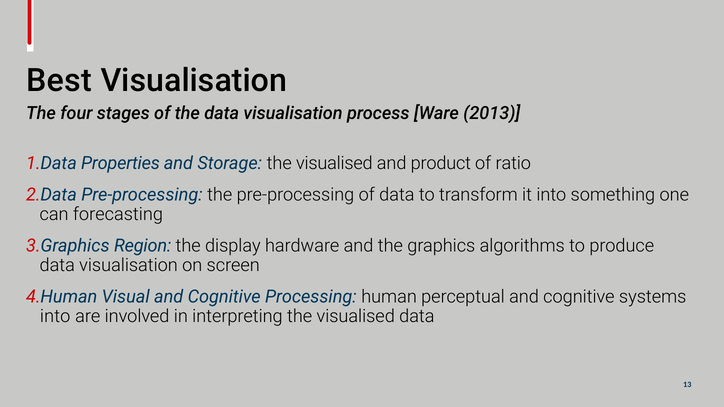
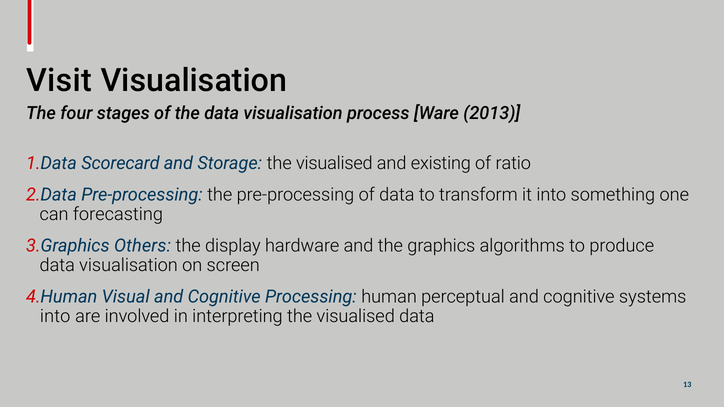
Best: Best -> Visit
Properties: Properties -> Scorecard
product: product -> existing
Region: Region -> Others
